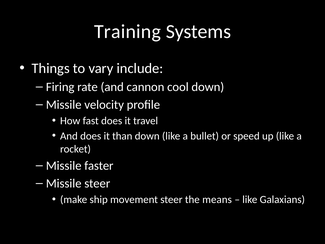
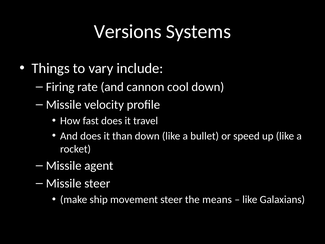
Training: Training -> Versions
faster: faster -> agent
